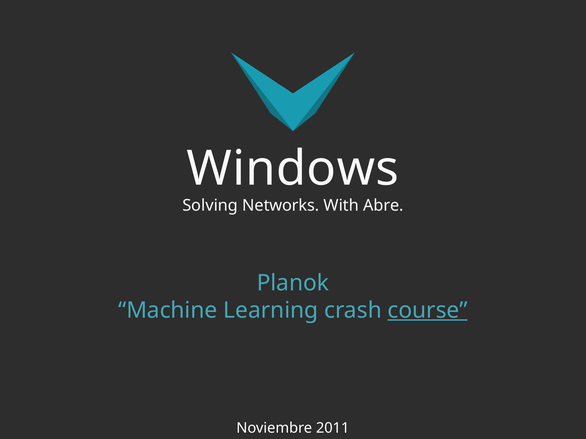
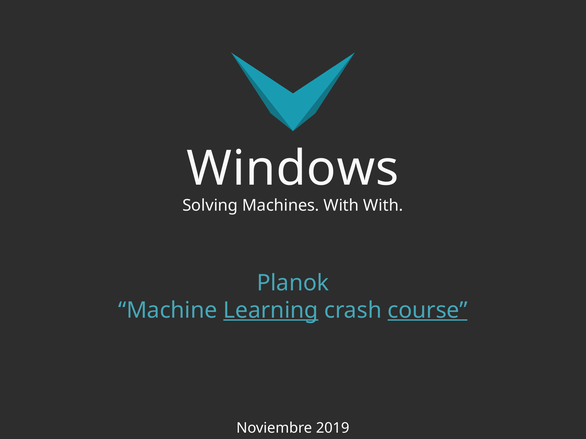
Networks: Networks -> Machines
With Abre: Abre -> With
Learning underline: none -> present
2011: 2011 -> 2019
